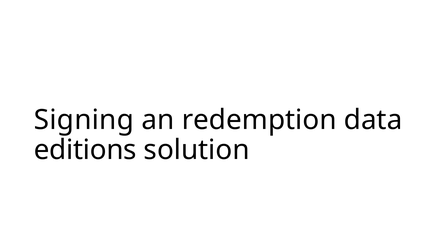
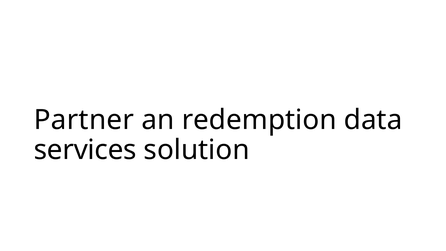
Signing: Signing -> Partner
editions: editions -> services
